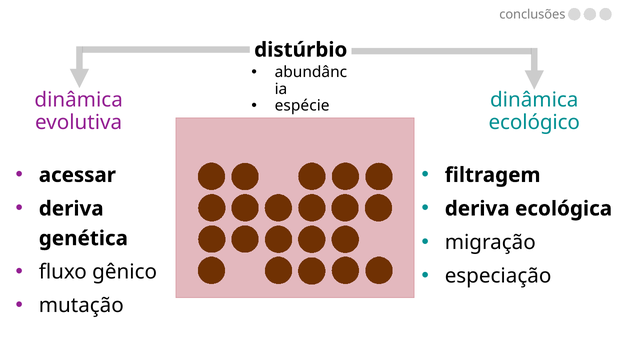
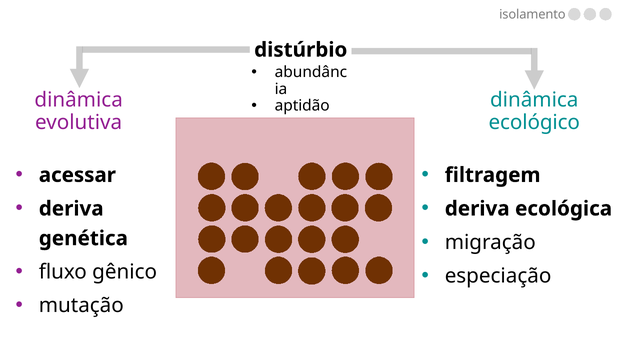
conclusões: conclusões -> isolamento
espécie: espécie -> aptidão
